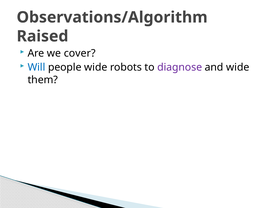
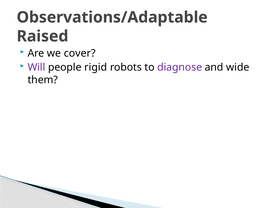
Observations/Algorithm: Observations/Algorithm -> Observations/Adaptable
Will colour: blue -> purple
people wide: wide -> rigid
